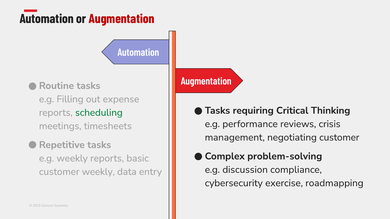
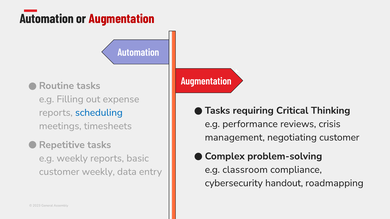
scheduling colour: green -> blue
discussion: discussion -> classroom
exercise: exercise -> handout
